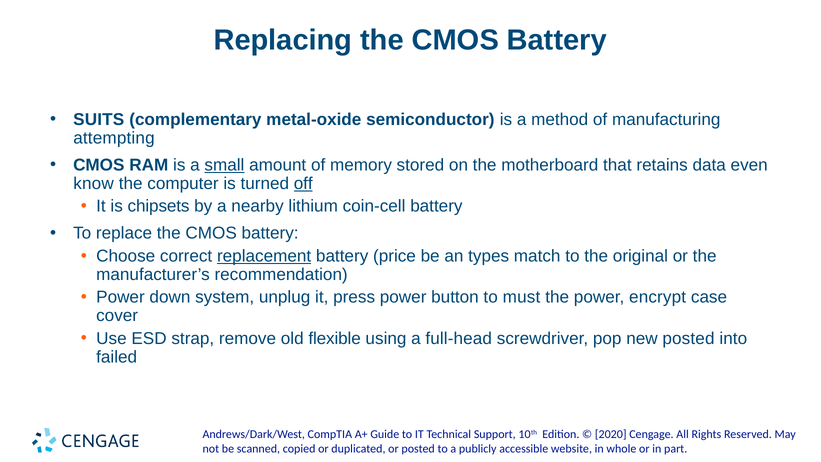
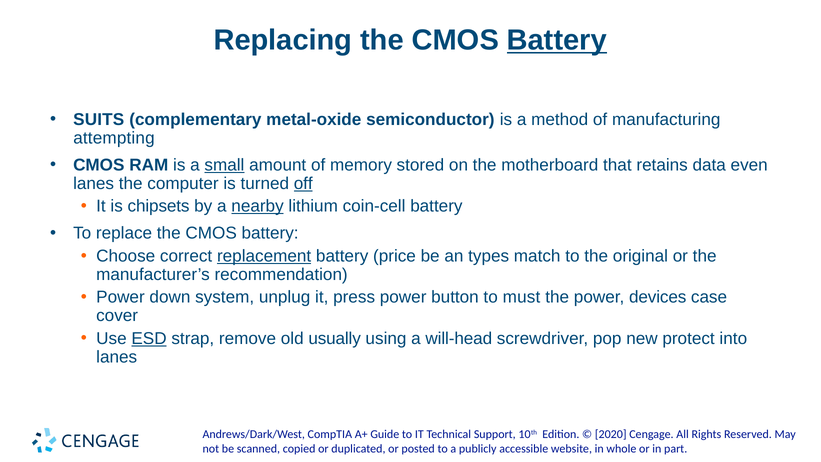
Battery at (557, 40) underline: none -> present
know at (94, 183): know -> lanes
nearby underline: none -> present
encrypt: encrypt -> devices
ESD underline: none -> present
flexible: flexible -> usually
full-head: full-head -> will-head
new posted: posted -> protect
failed at (117, 357): failed -> lanes
